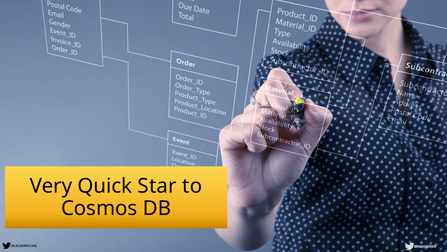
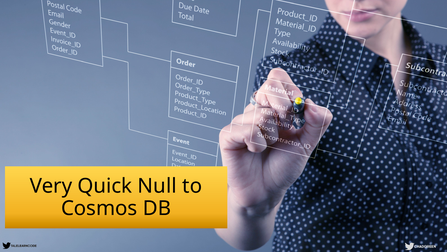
Star: Star -> Null
